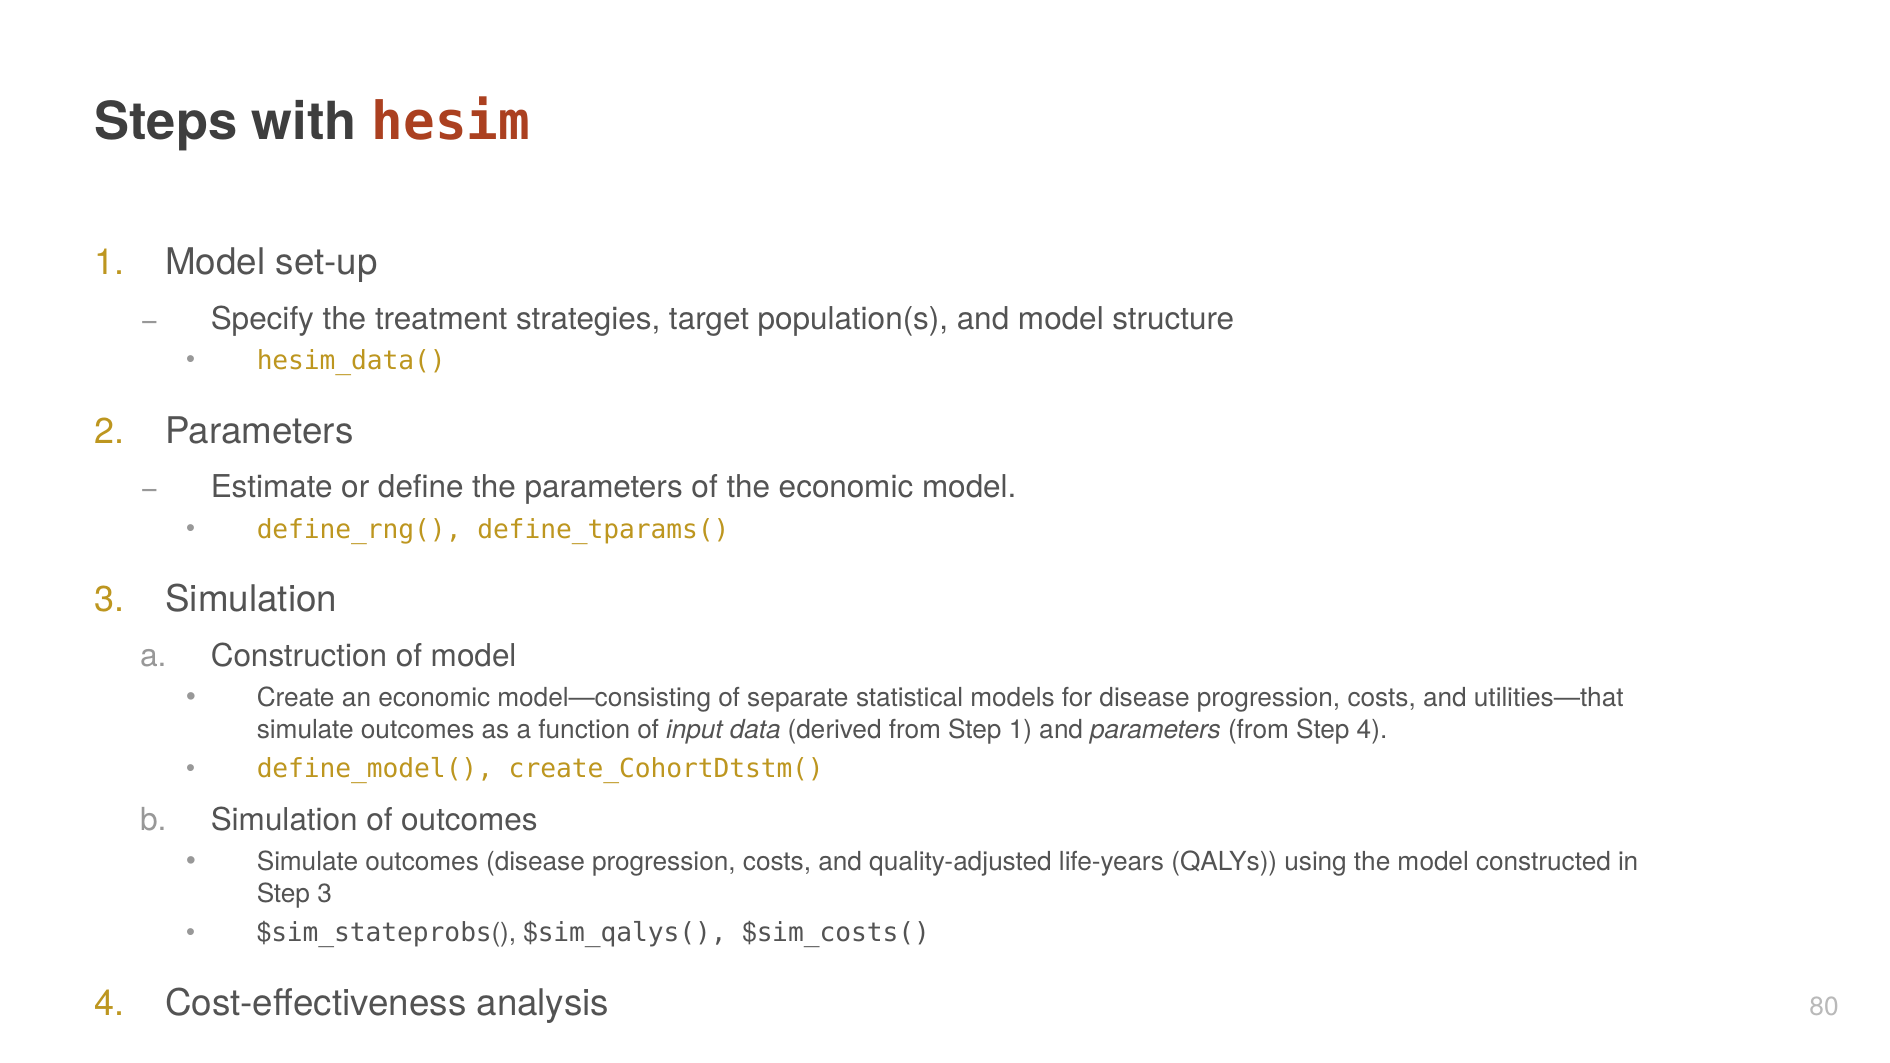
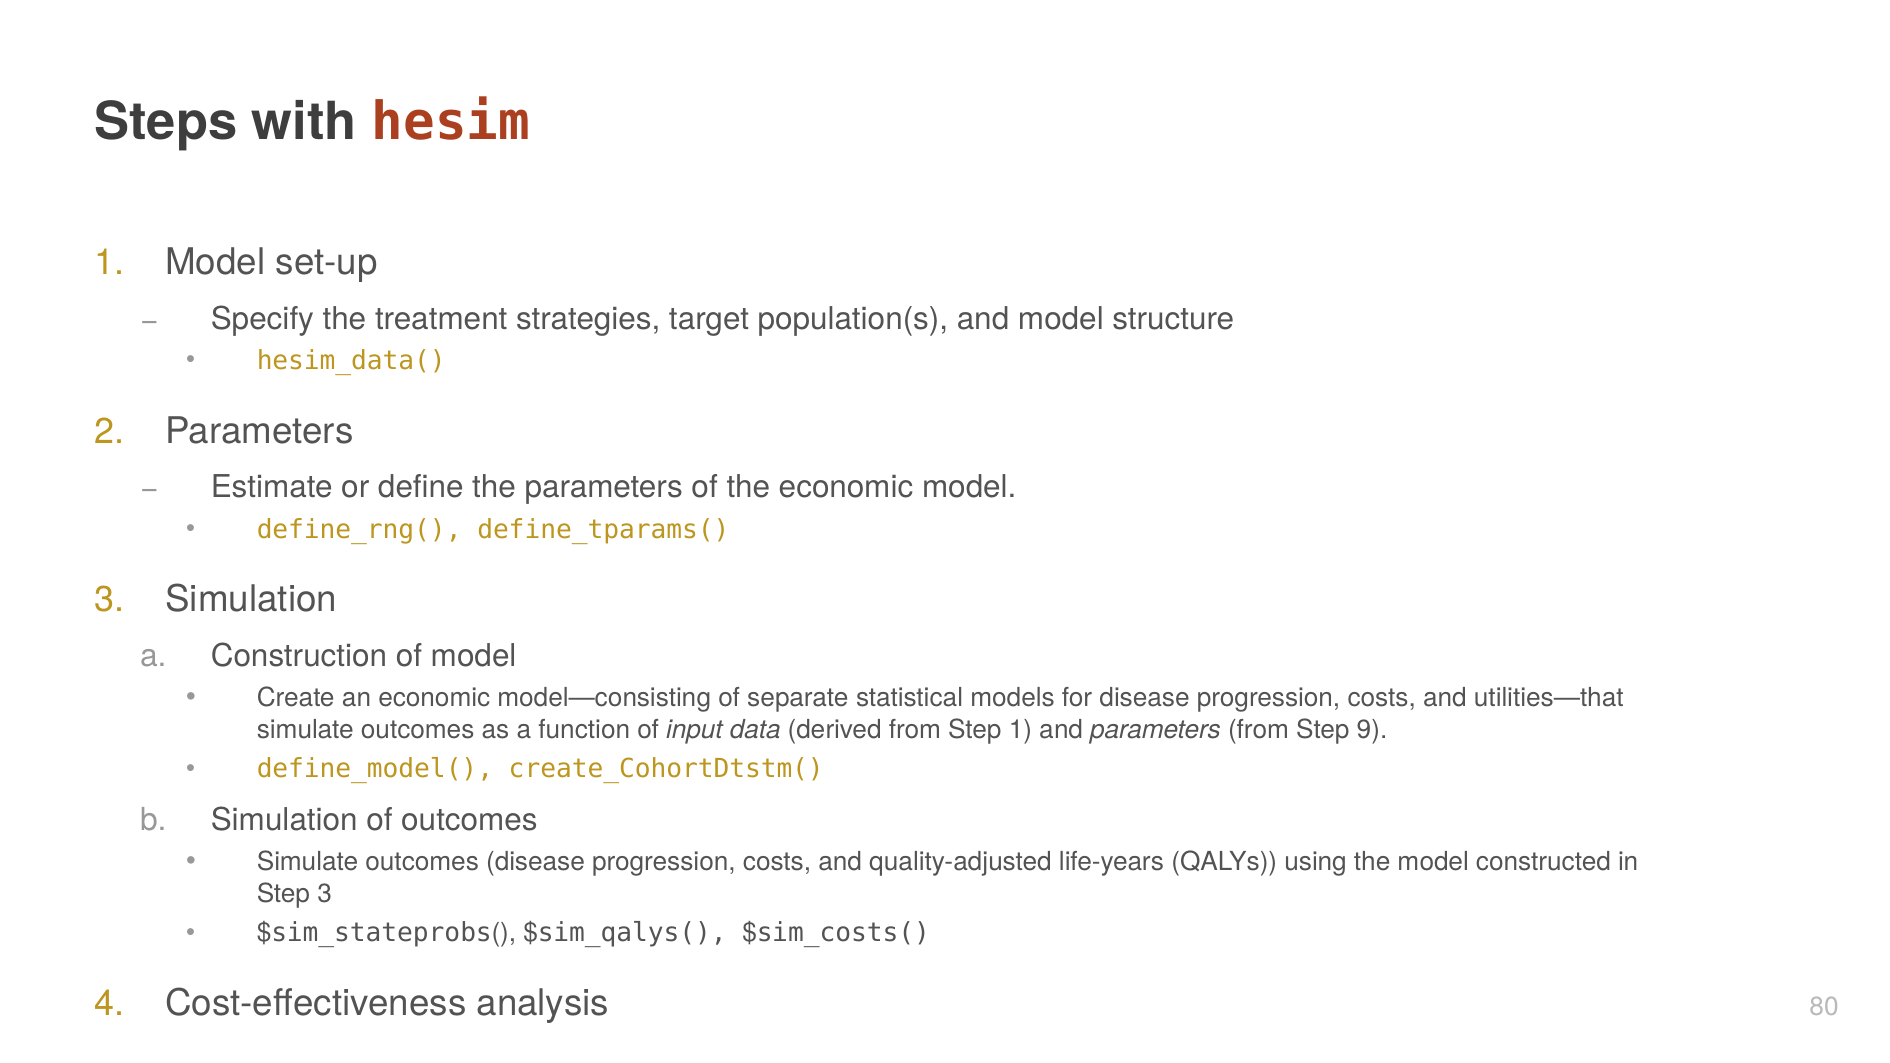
Step 4: 4 -> 9
